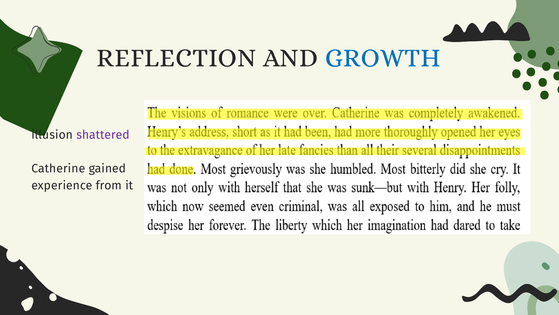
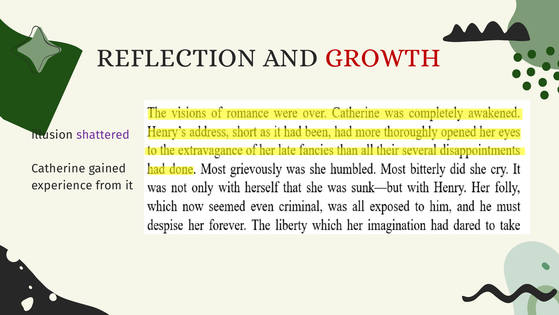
GROWTH colour: blue -> red
